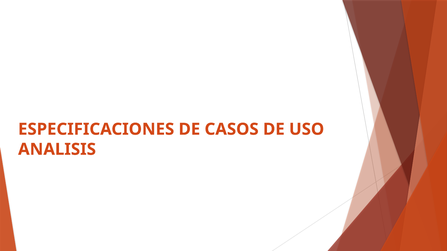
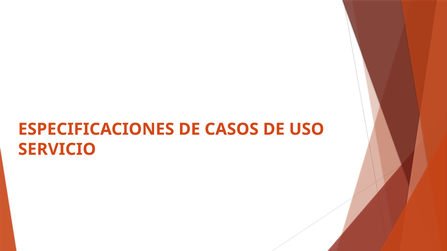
ANALISIS: ANALISIS -> SERVICIO
